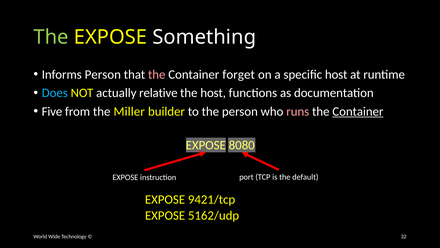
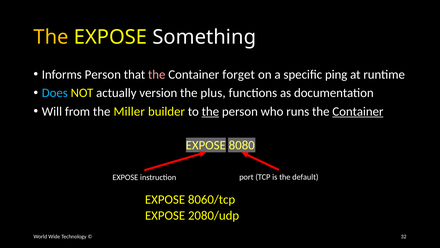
The at (51, 37) colour: light green -> yellow
specific host: host -> ping
relative: relative -> version
the host: host -> plus
Five: Five -> Will
the at (210, 111) underline: none -> present
runs colour: pink -> white
9421/tcp: 9421/tcp -> 8060/tcp
5162/udp: 5162/udp -> 2080/udp
